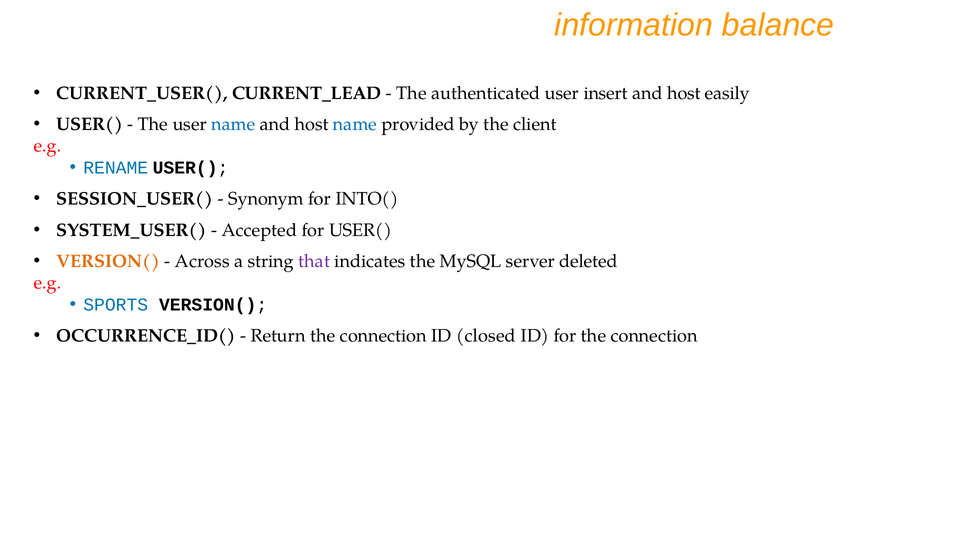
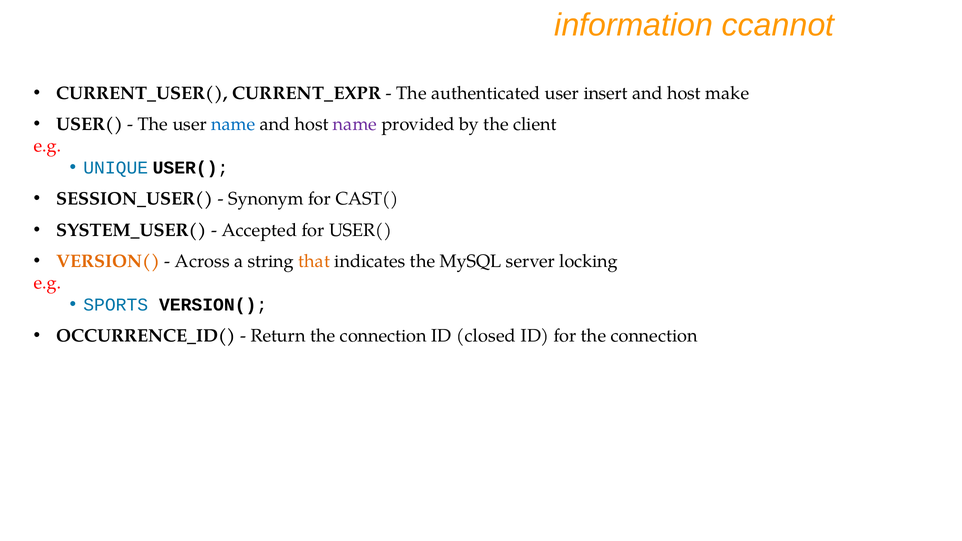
balance: balance -> ccannot
CURRENT_LEAD: CURRENT_LEAD -> CURRENT_EXPR
easily: easily -> make
name at (355, 124) colour: blue -> purple
RENAME: RENAME -> UNIQUE
INTO(: INTO( -> CAST(
that colour: purple -> orange
deleted: deleted -> locking
